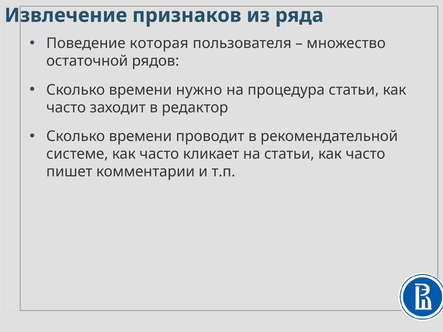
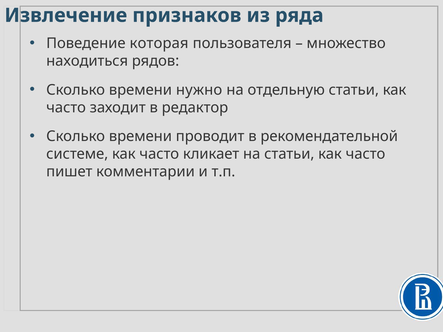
остаточной: остаточной -> находиться
процедура: процедура -> отдельную
